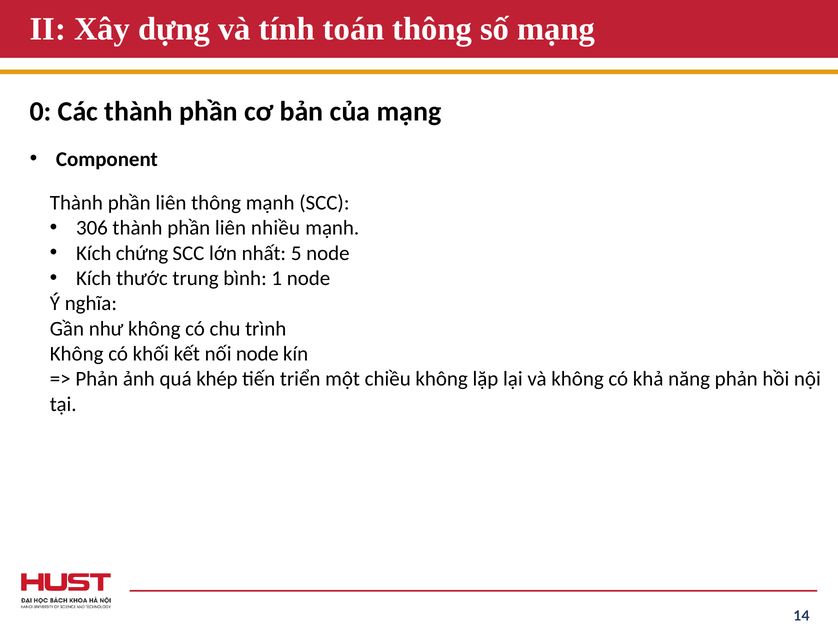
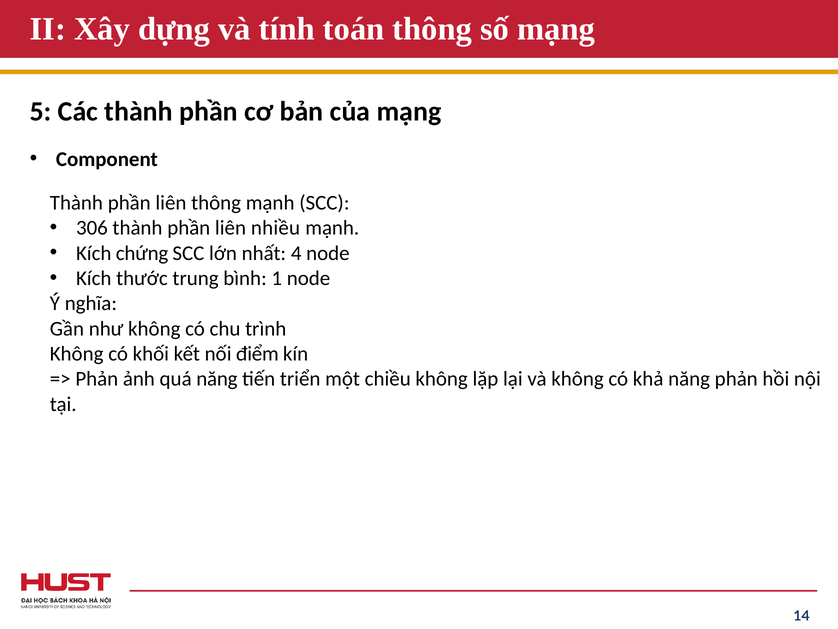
0: 0 -> 5
5: 5 -> 4
nối node: node -> điểm
quá khép: khép -> năng
